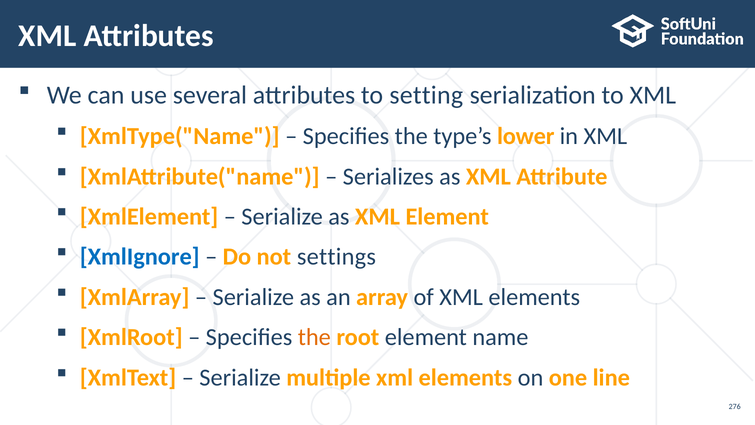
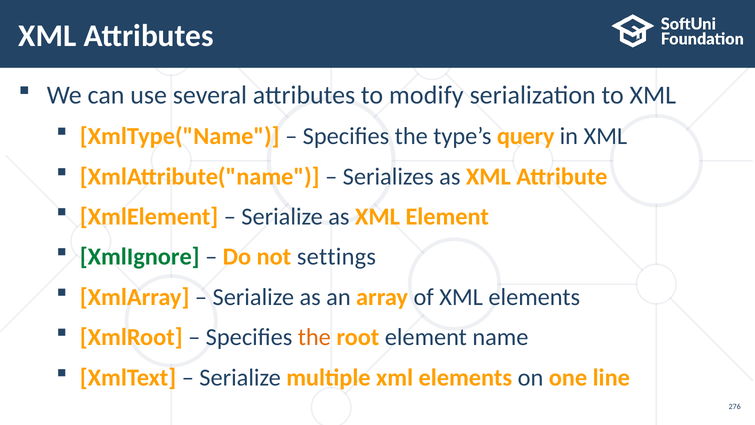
setting: setting -> modify
lower: lower -> query
XmlIgnore colour: blue -> green
